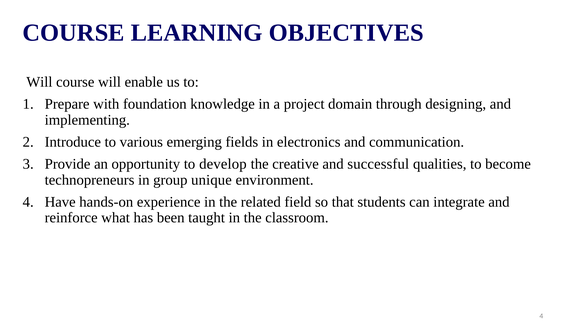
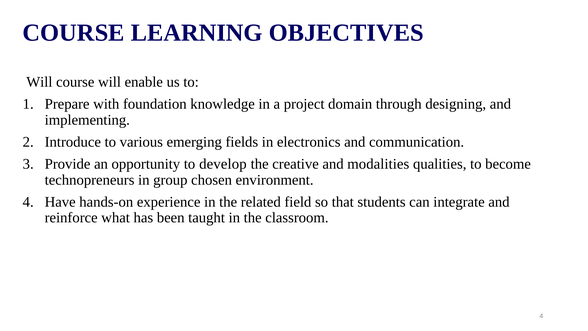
successful: successful -> modalities
unique: unique -> chosen
